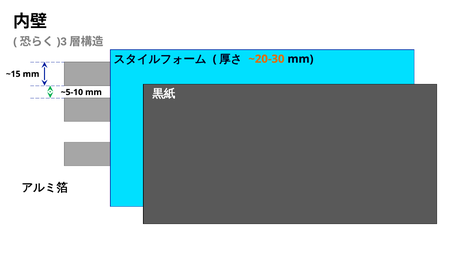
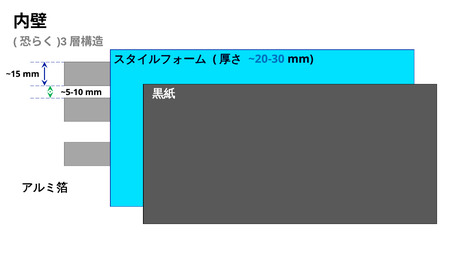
~20-30 colour: orange -> blue
